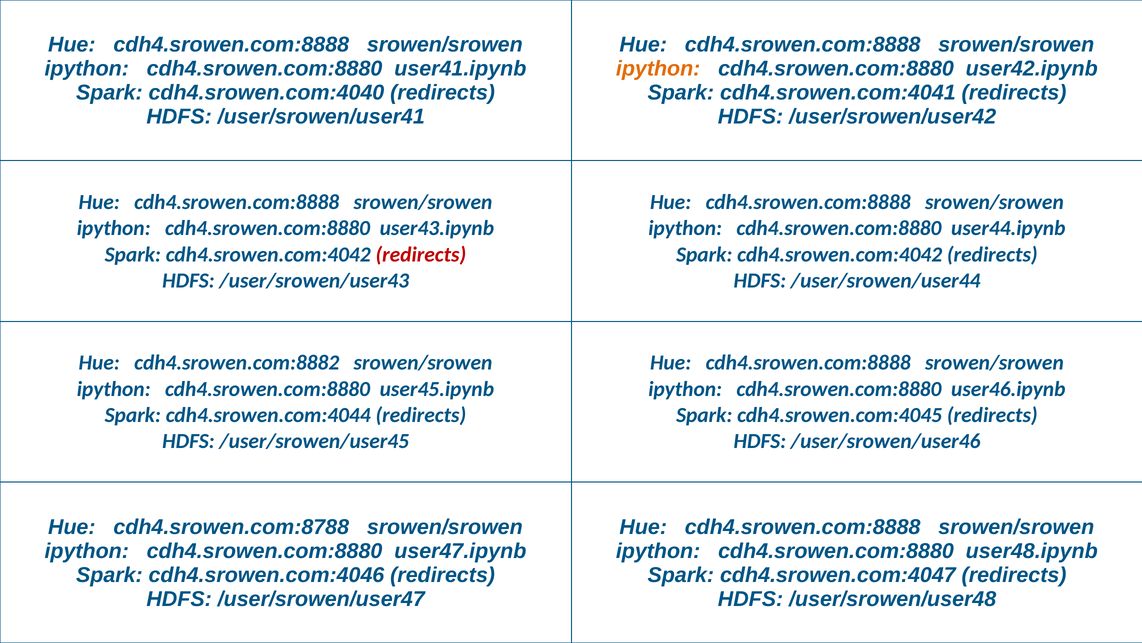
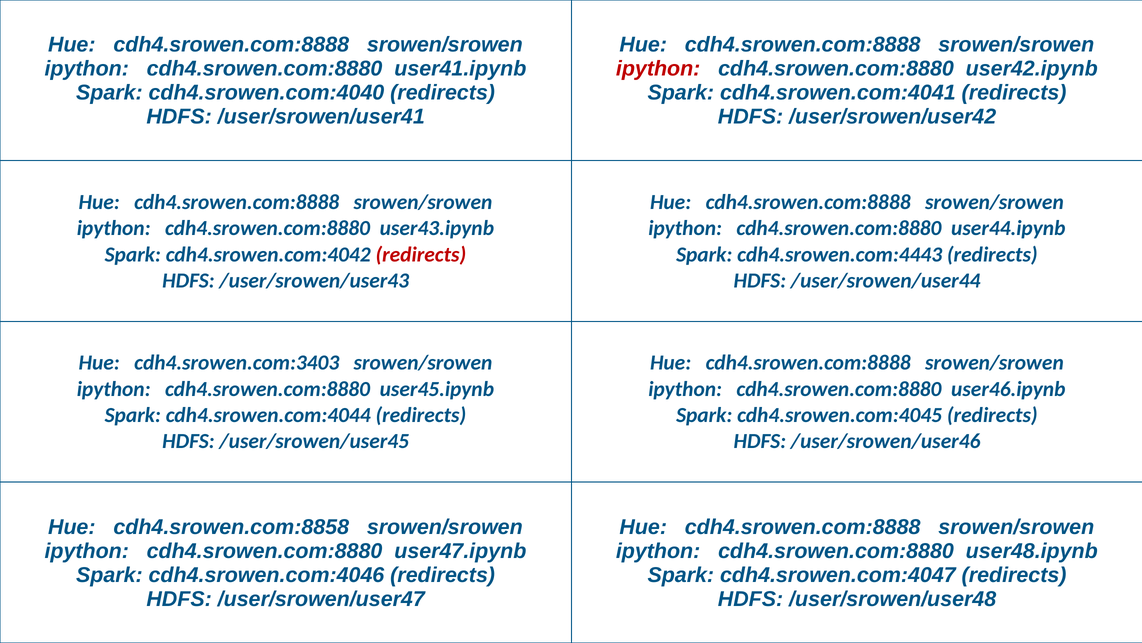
ipython at (658, 69) colour: orange -> red
cdh4.srowen.com:4042 at (840, 254): cdh4.srowen.com:4042 -> cdh4.srowen.com:4443
cdh4.srowen.com:8882: cdh4.srowen.com:8882 -> cdh4.srowen.com:3403
cdh4.srowen.com:8788: cdh4.srowen.com:8788 -> cdh4.srowen.com:8858
